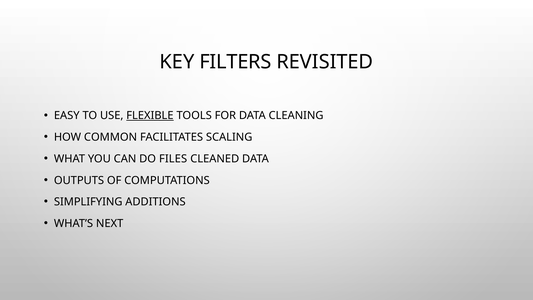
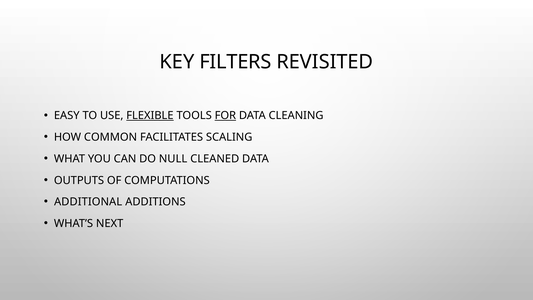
FOR underline: none -> present
FILES: FILES -> NULL
SIMPLIFYING: SIMPLIFYING -> ADDITIONAL
